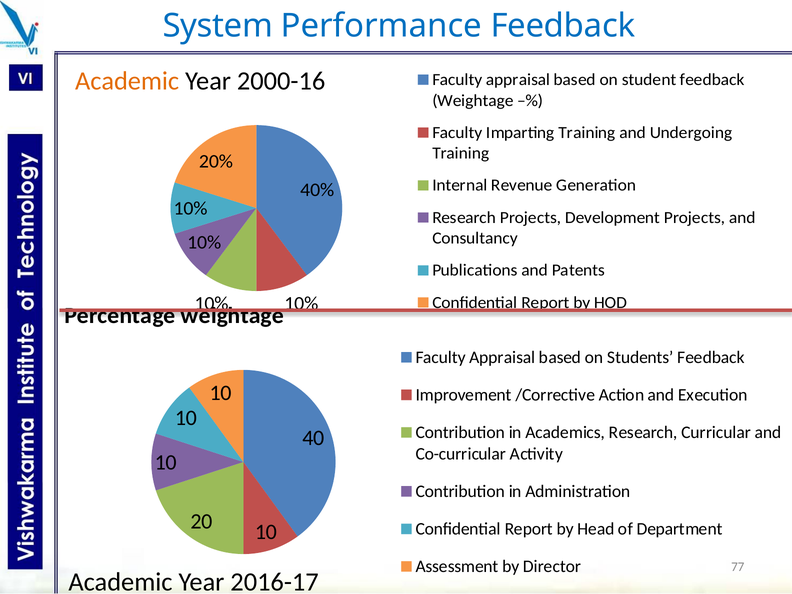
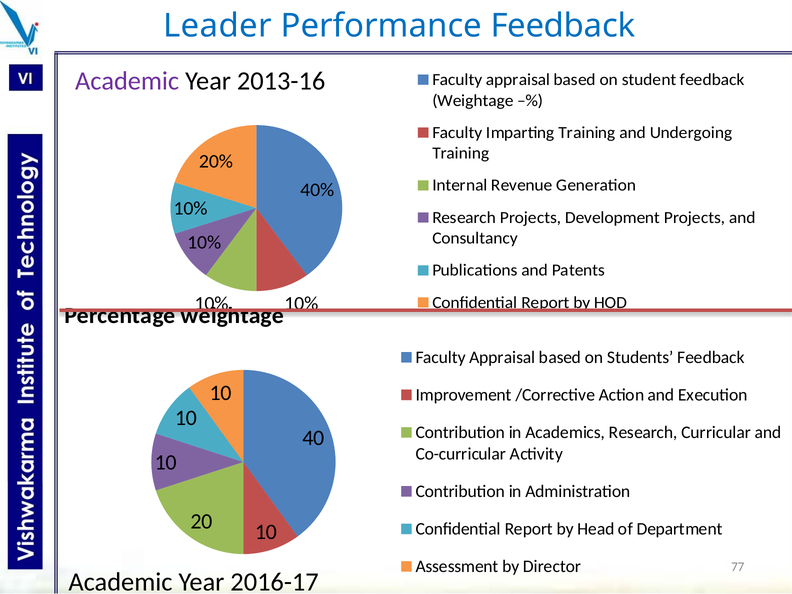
System: System -> Leader
Academic at (127, 81) colour: orange -> purple
2000-16: 2000-16 -> 2013-16
